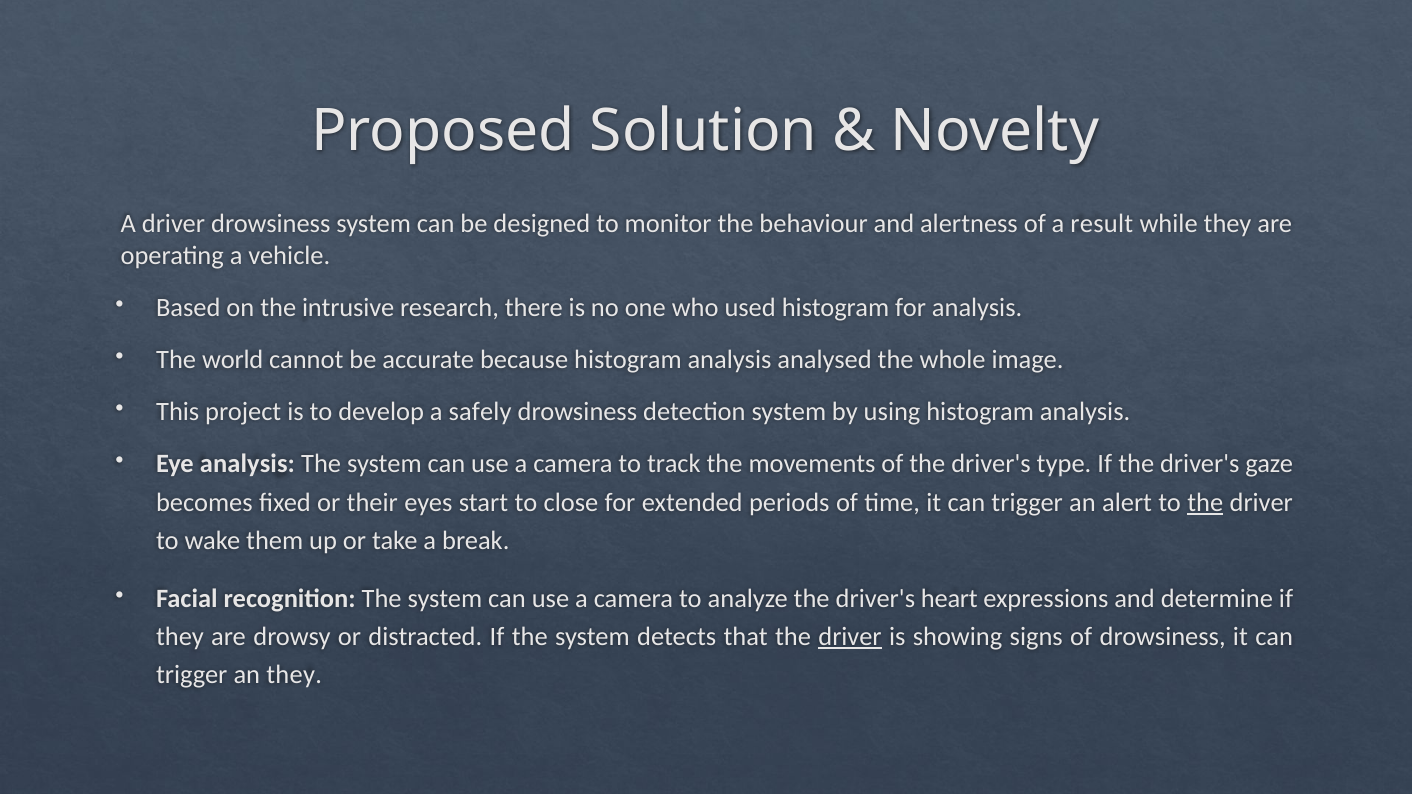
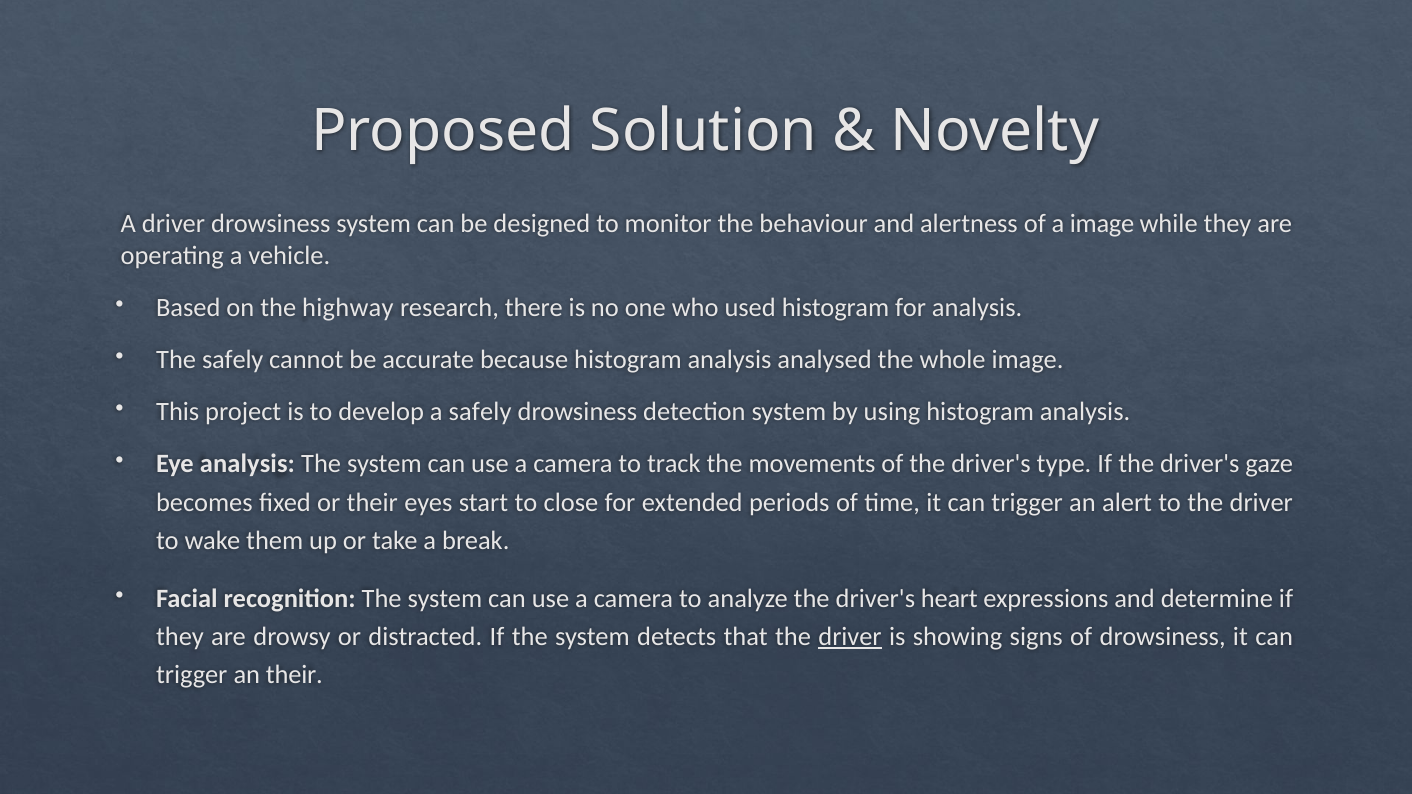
a result: result -> image
intrusive: intrusive -> highway
The world: world -> safely
the at (1205, 502) underline: present -> none
an they: they -> their
